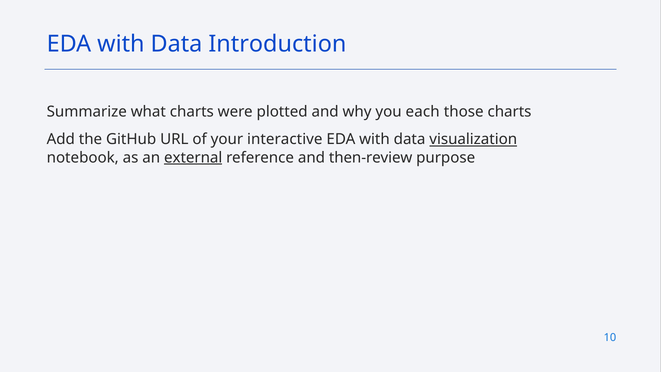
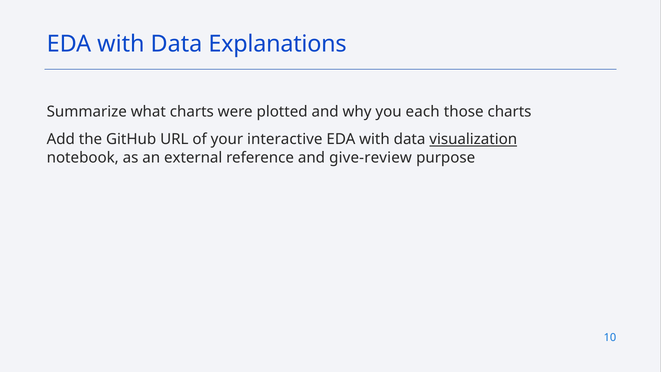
Introduction: Introduction -> Explanations
external underline: present -> none
then-review: then-review -> give-review
